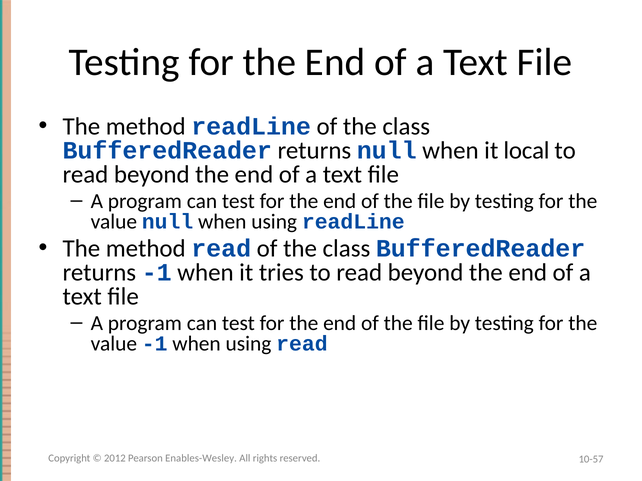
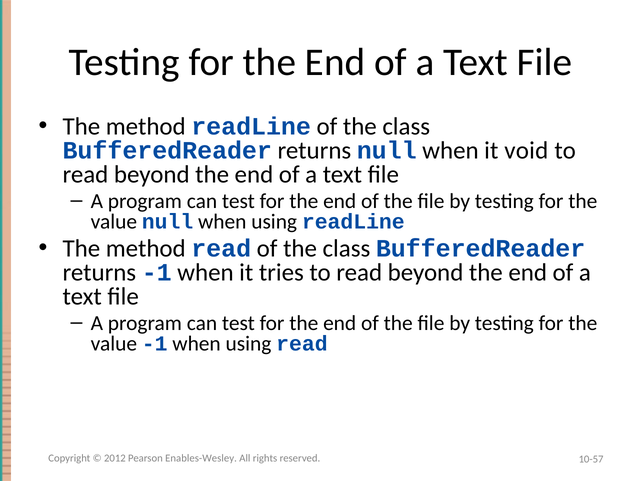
local: local -> void
